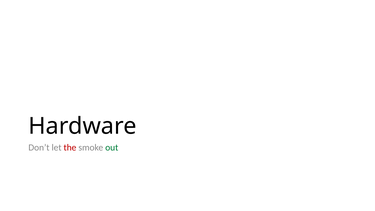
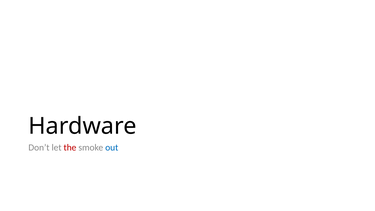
out colour: green -> blue
